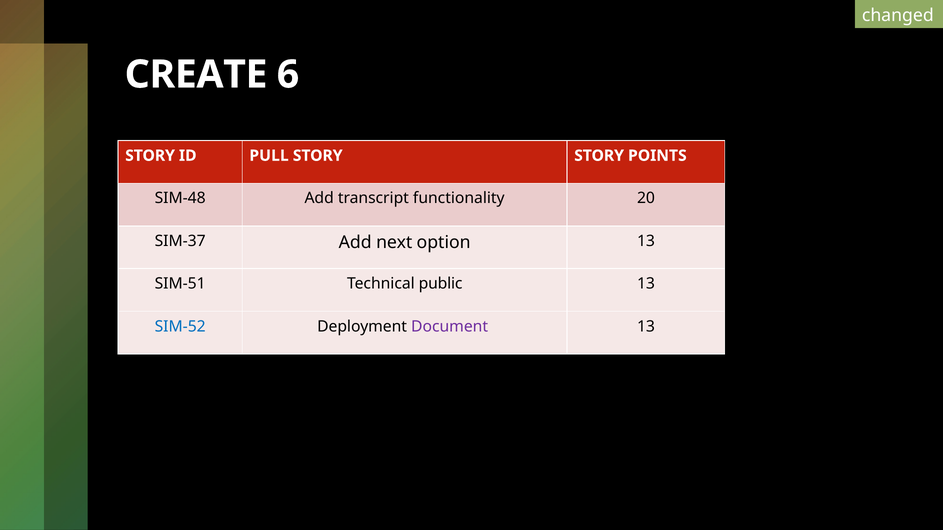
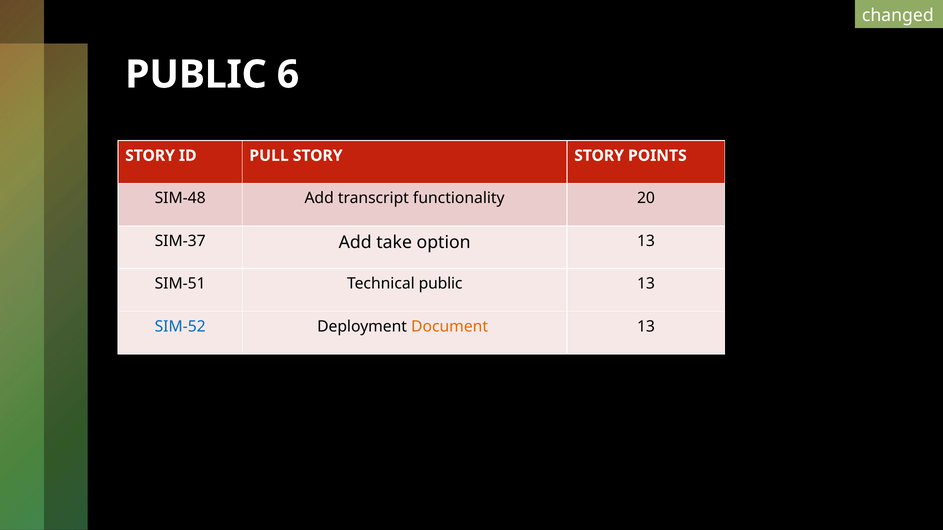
CREATE at (196, 75): CREATE -> PUBLIC
next: next -> take
Document colour: purple -> orange
